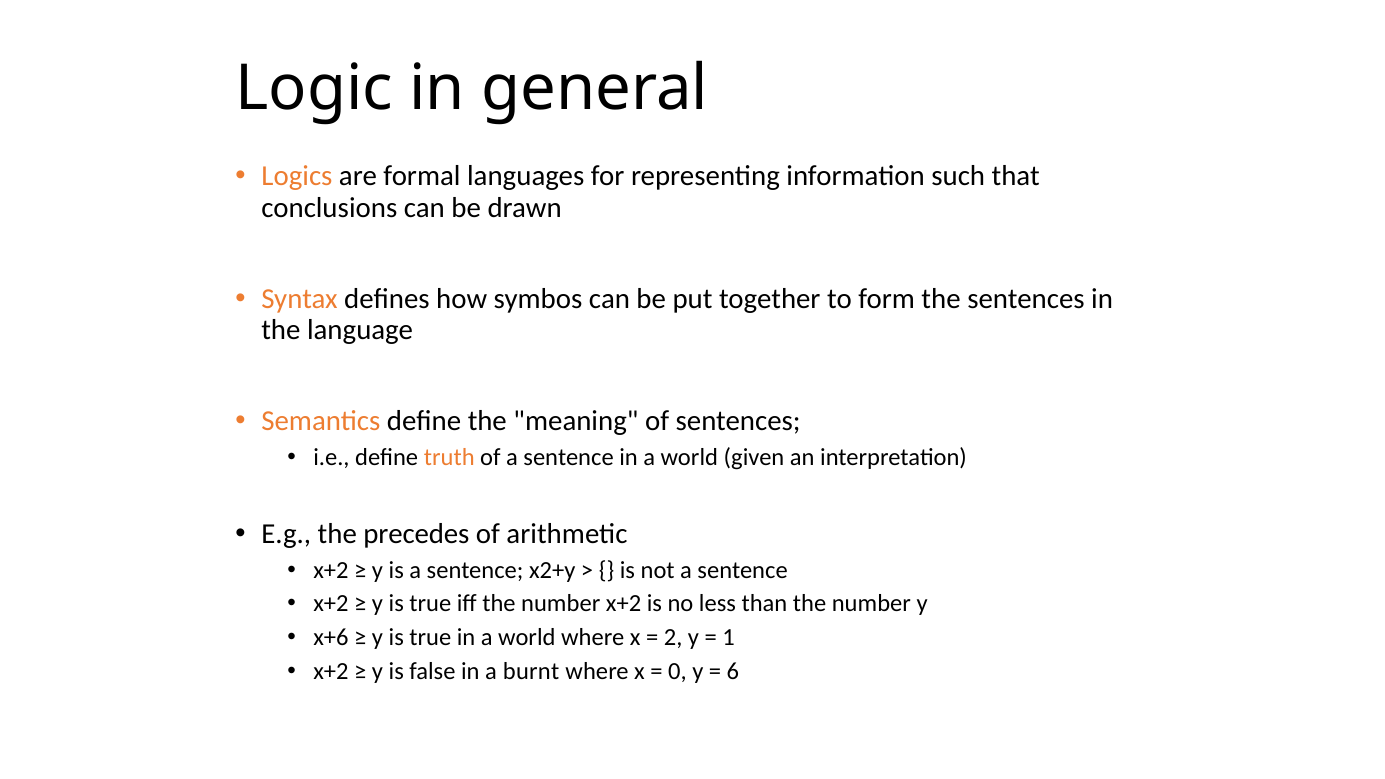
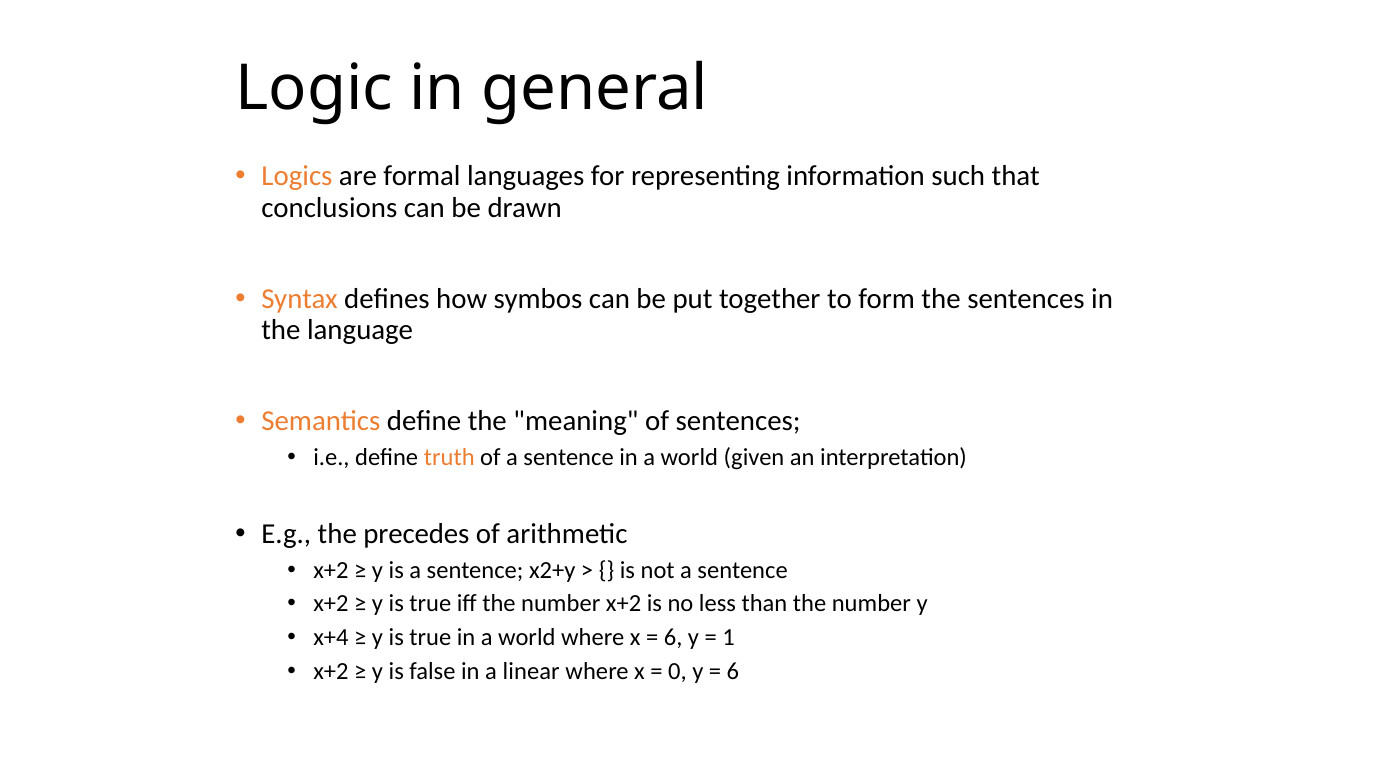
x+6: x+6 -> x+4
2 at (673, 638): 2 -> 6
burnt: burnt -> linear
